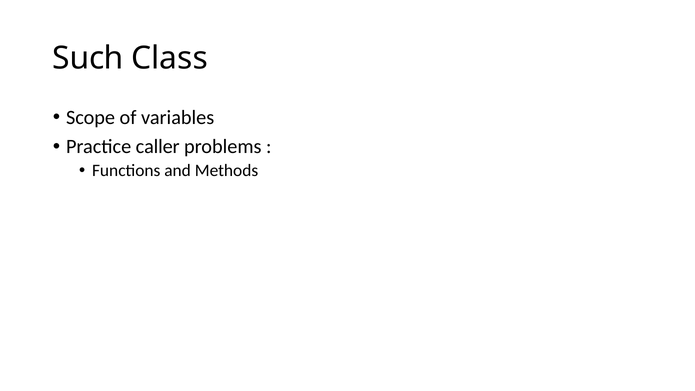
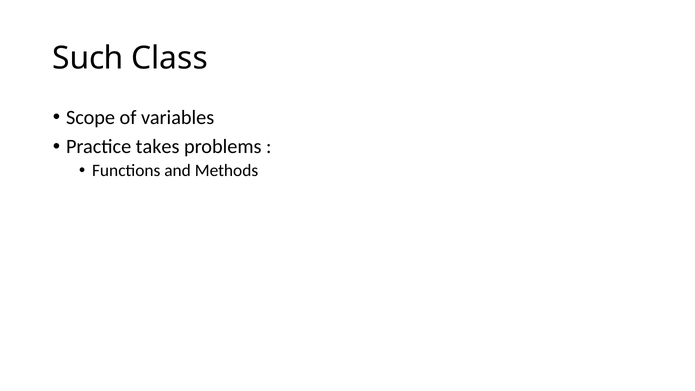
caller: caller -> takes
